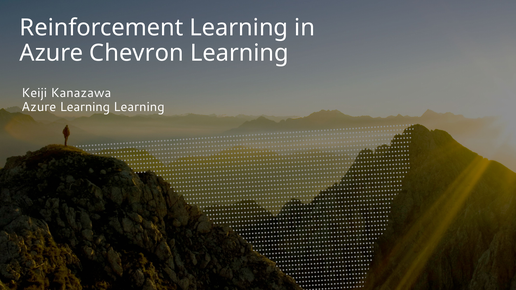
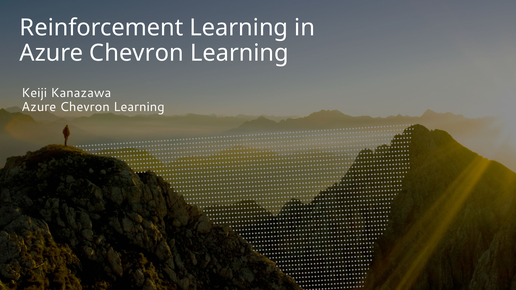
Learning at (85, 107): Learning -> Chevron
